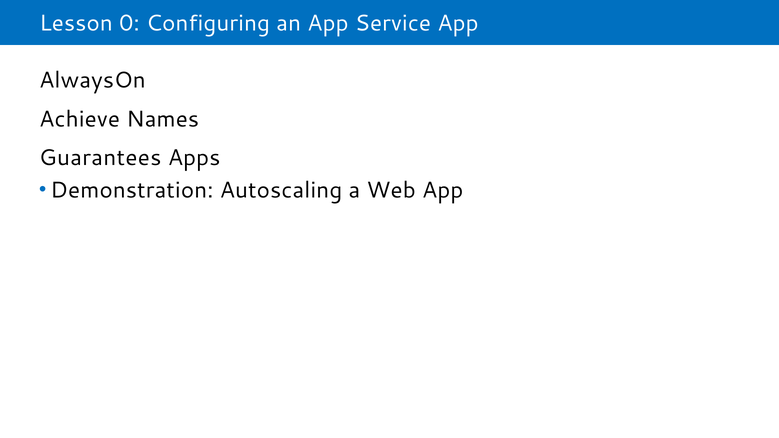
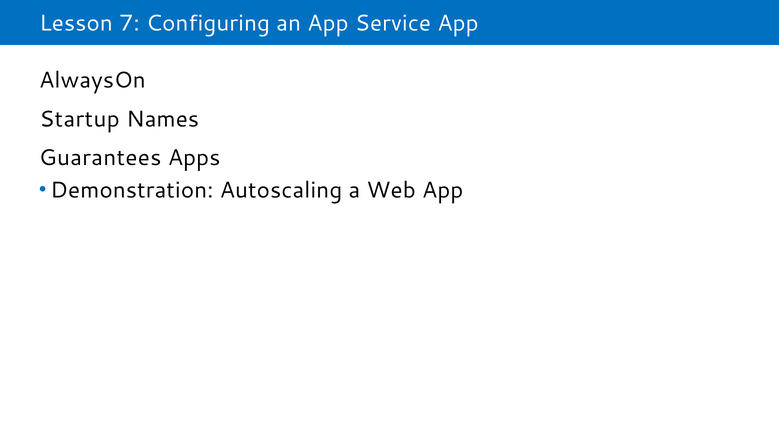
0: 0 -> 7
Achieve: Achieve -> Startup
